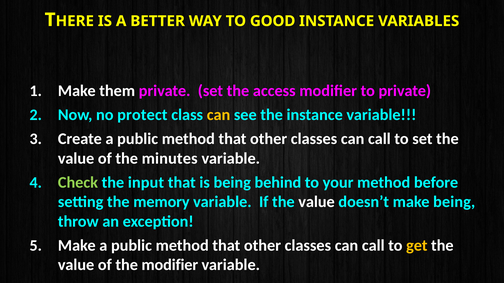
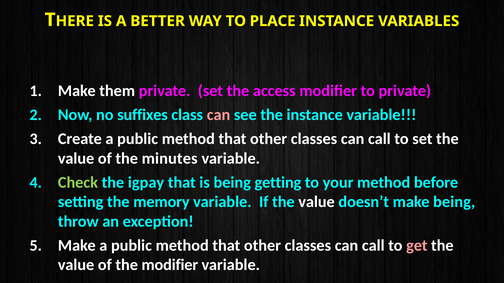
GOOD: GOOD -> PLACE
protect: protect -> suffixes
can at (219, 115) colour: yellow -> pink
input: input -> igpay
behind: behind -> getting
get colour: yellow -> pink
